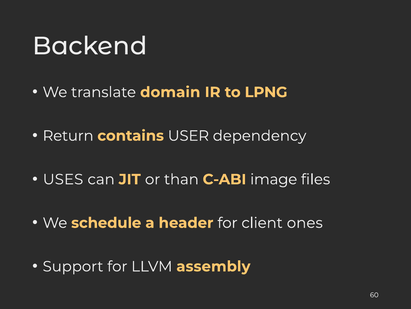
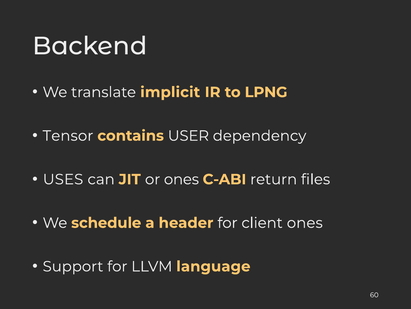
domain: domain -> implicit
Return: Return -> Tensor
or than: than -> ones
image: image -> return
assembly: assembly -> language
